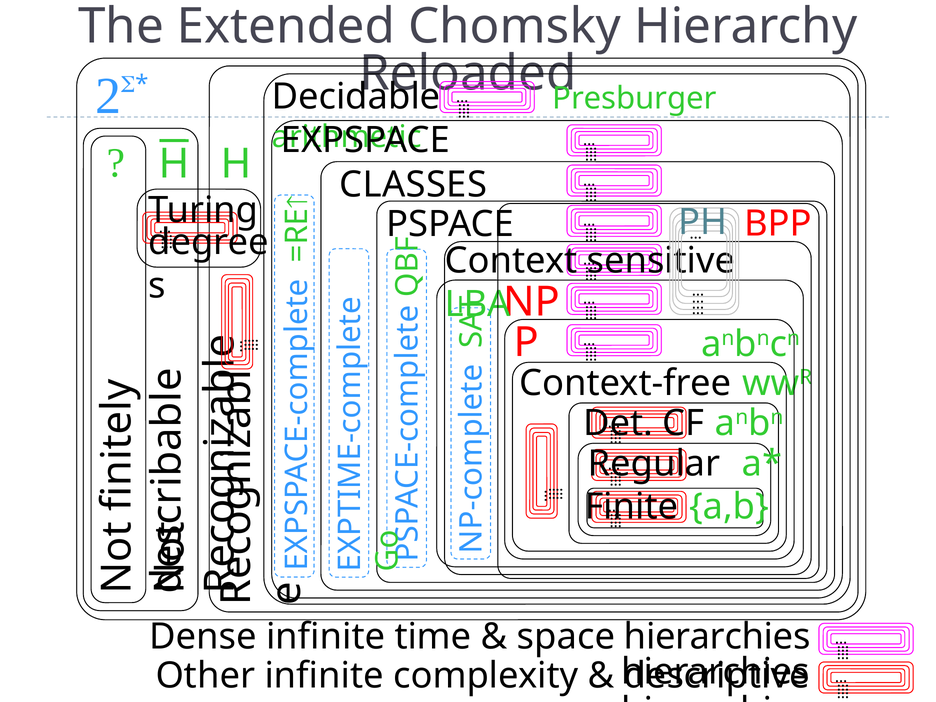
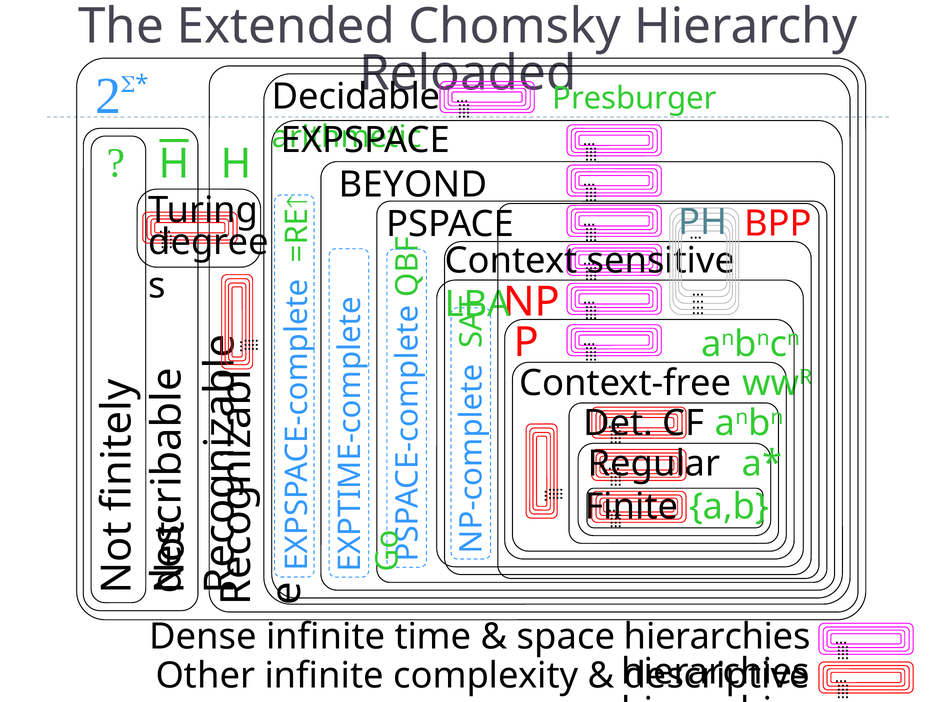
CLASSES: CLASSES -> BEYOND
